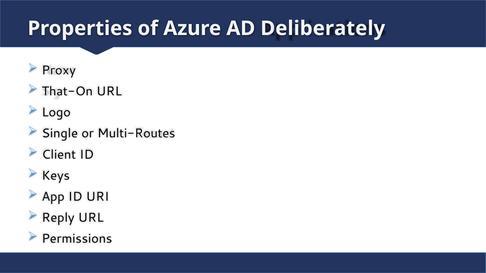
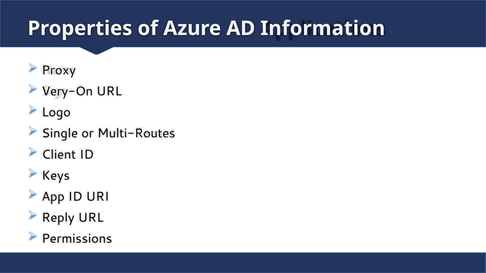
Deliberately: Deliberately -> Information
That-On: That-On -> Very-On
